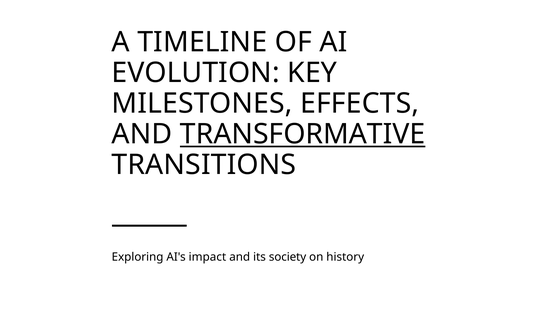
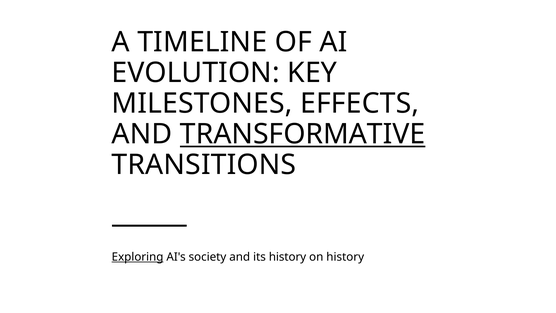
Exploring underline: none -> present
impact: impact -> society
its society: society -> history
